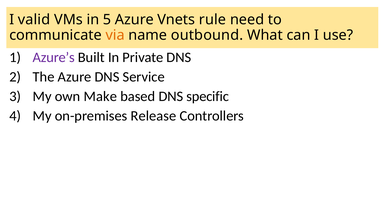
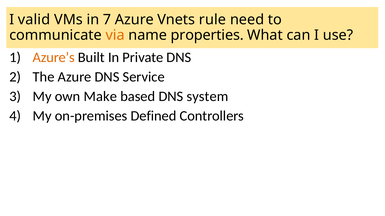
5: 5 -> 7
outbound: outbound -> properties
Azure’s colour: purple -> orange
specific: specific -> system
Release: Release -> Defined
